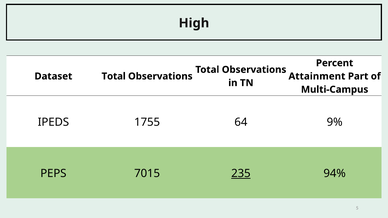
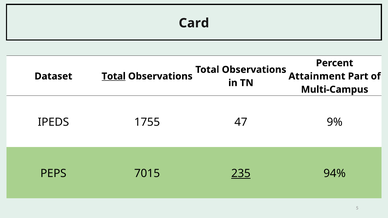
High: High -> Card
Total at (114, 76) underline: none -> present
64: 64 -> 47
